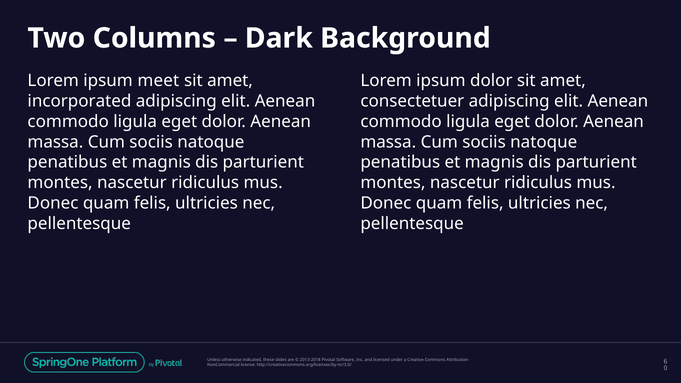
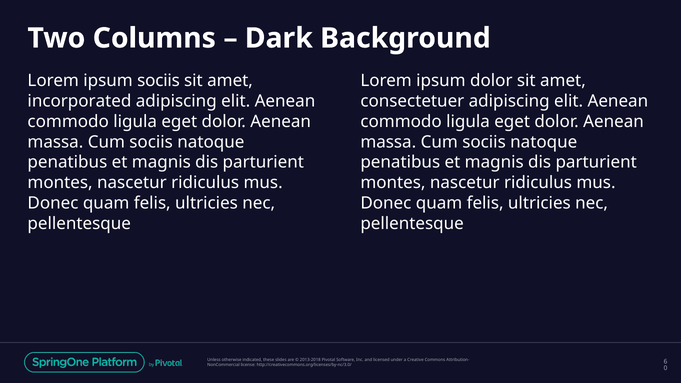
ipsum meet: meet -> sociis
